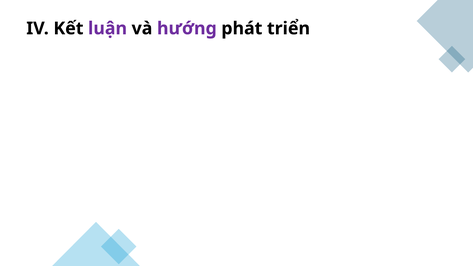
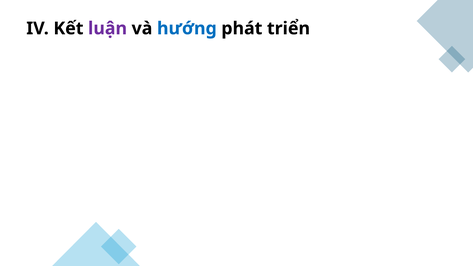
hướng colour: purple -> blue
